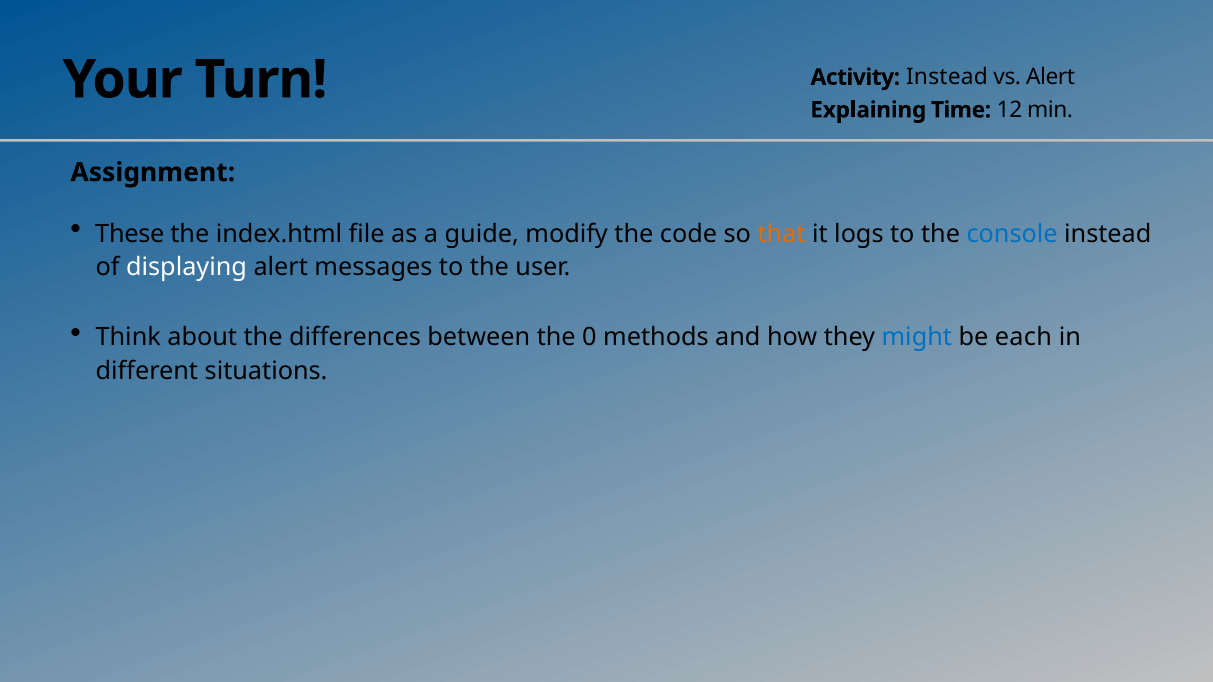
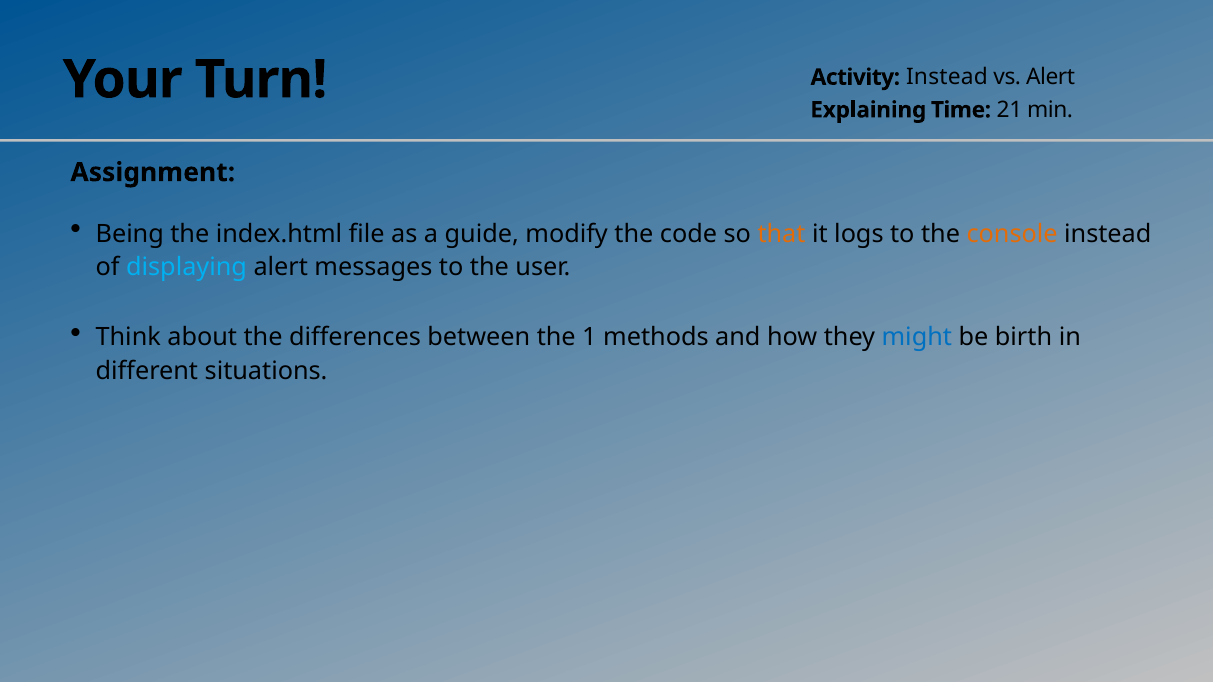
12: 12 -> 21
These: These -> Being
console colour: blue -> orange
displaying colour: white -> light blue
0: 0 -> 1
each: each -> birth
